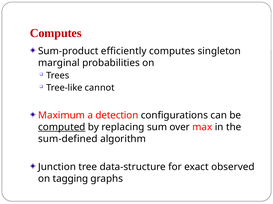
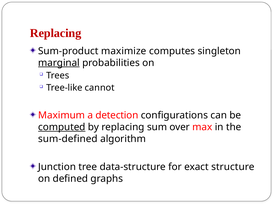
Computes at (56, 33): Computes -> Replacing
efficiently: efficiently -> maximize
marginal underline: none -> present
observed: observed -> structure
tagging: tagging -> defined
